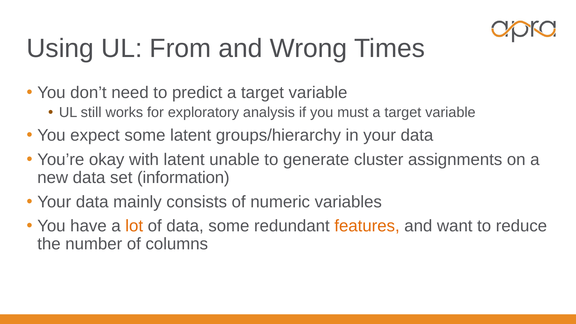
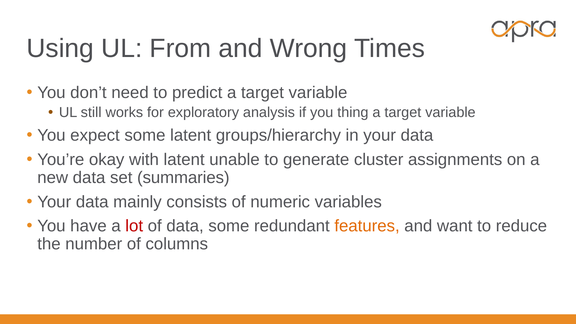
must: must -> thing
information: information -> summaries
lot colour: orange -> red
